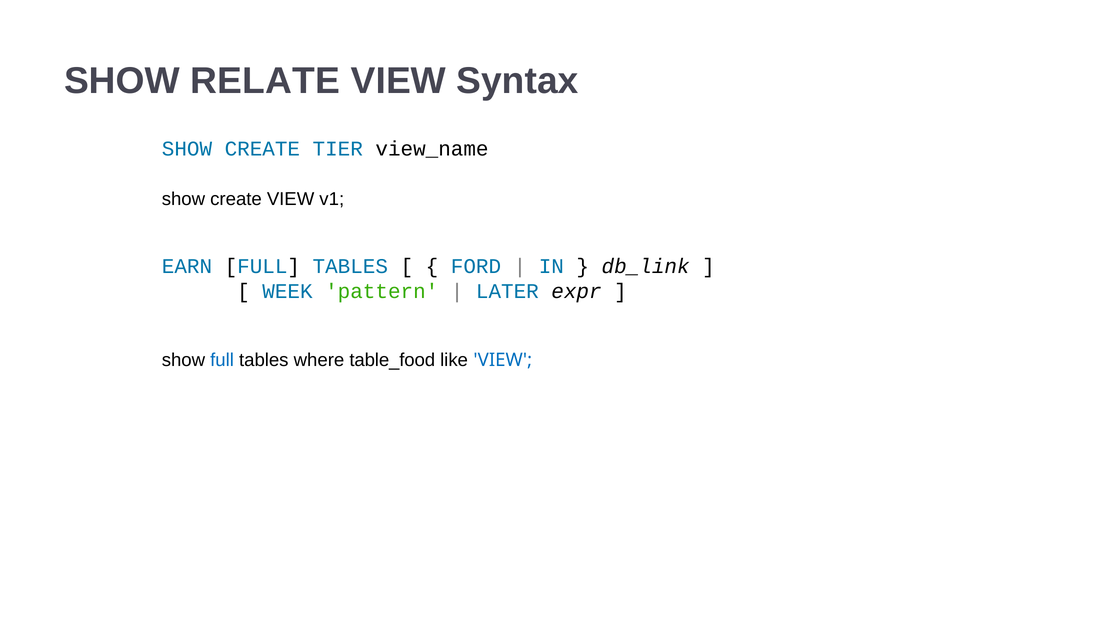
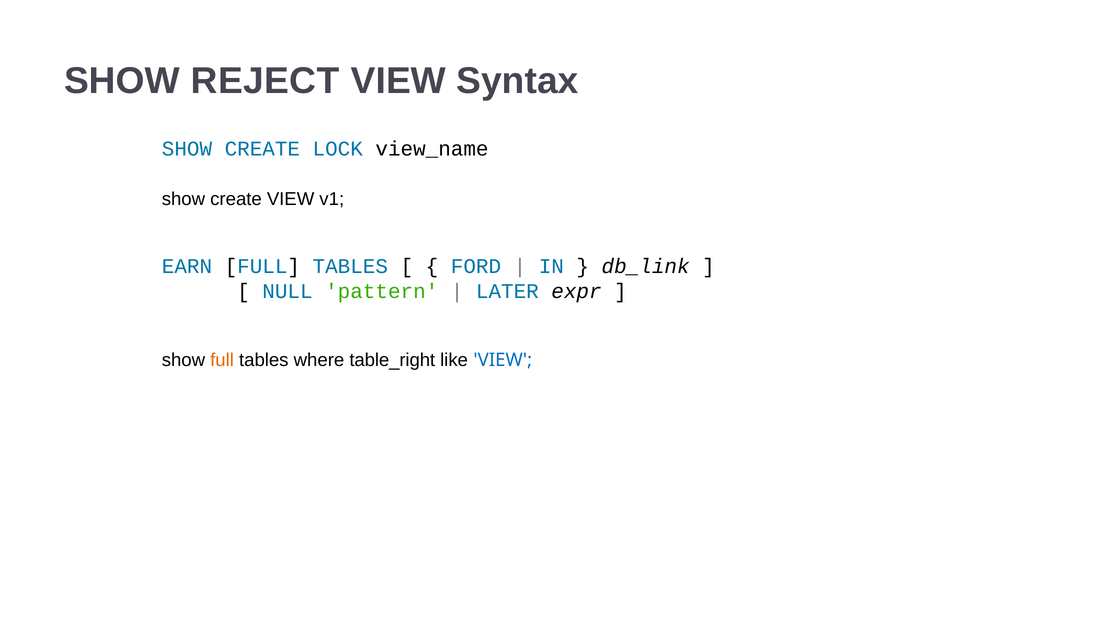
RELATE: RELATE -> REJECT
TIER: TIER -> LOCK
WEEK: WEEK -> NULL
full at (222, 360) colour: blue -> orange
table_food: table_food -> table_right
